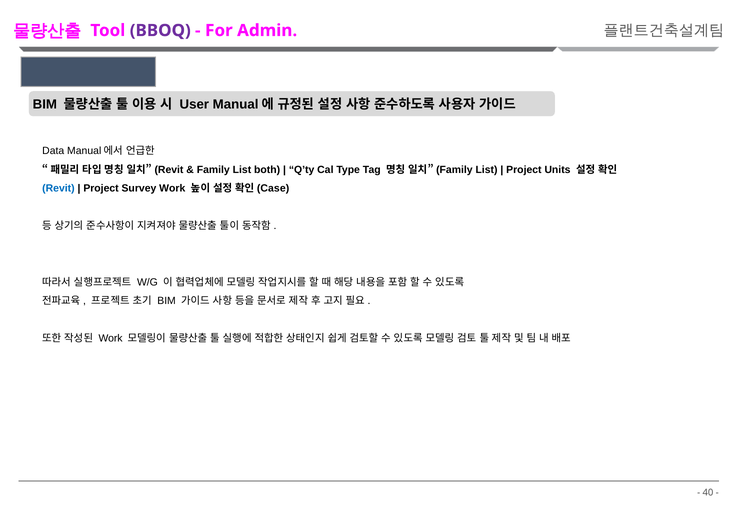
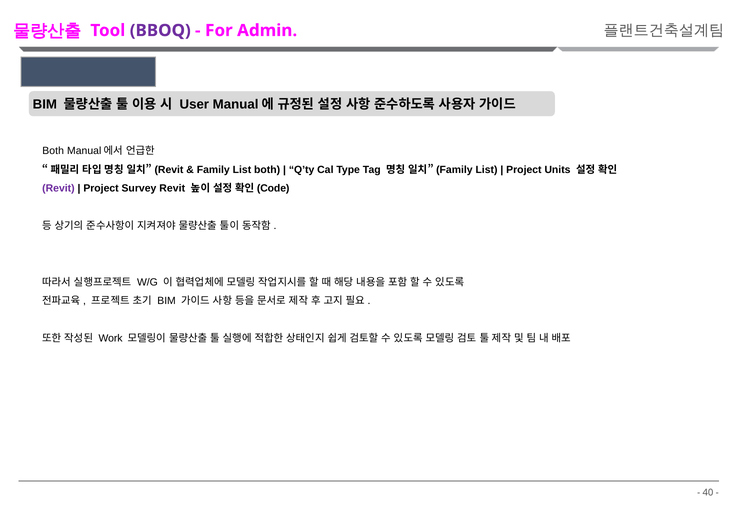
Data at (53, 151): Data -> Both
Revit at (58, 188) colour: blue -> purple
Survey Work: Work -> Revit
Case: Case -> Code
